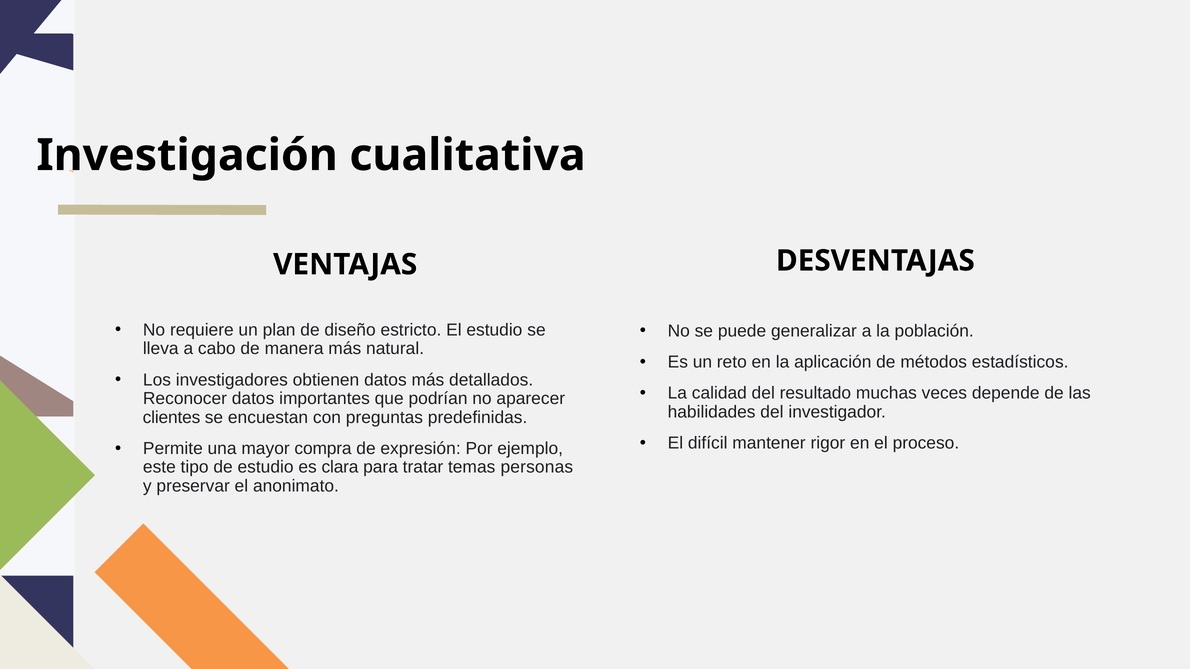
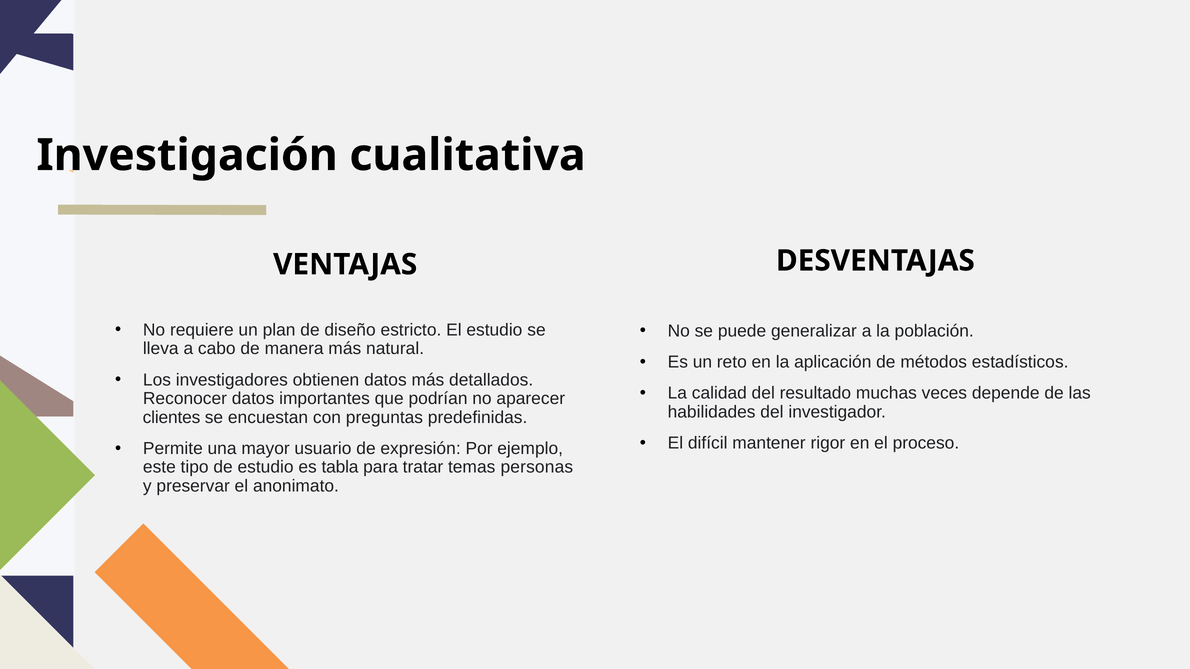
compra: compra -> usuario
clara: clara -> tabla
